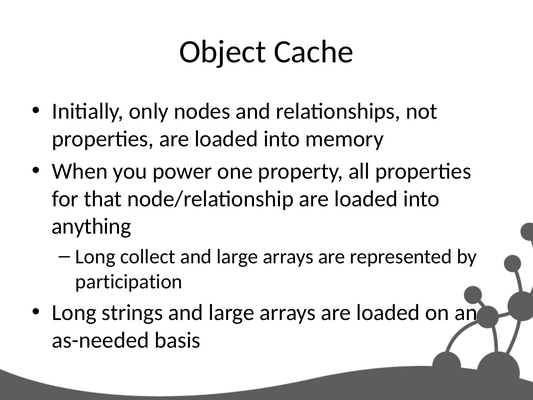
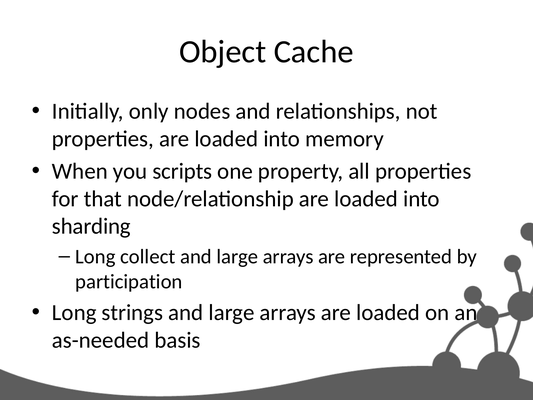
power: power -> scripts
anything: anything -> sharding
